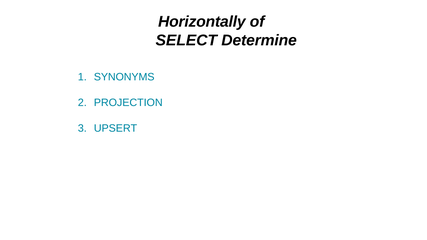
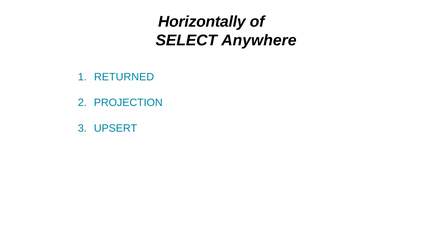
Determine: Determine -> Anywhere
SYNONYMS: SYNONYMS -> RETURNED
